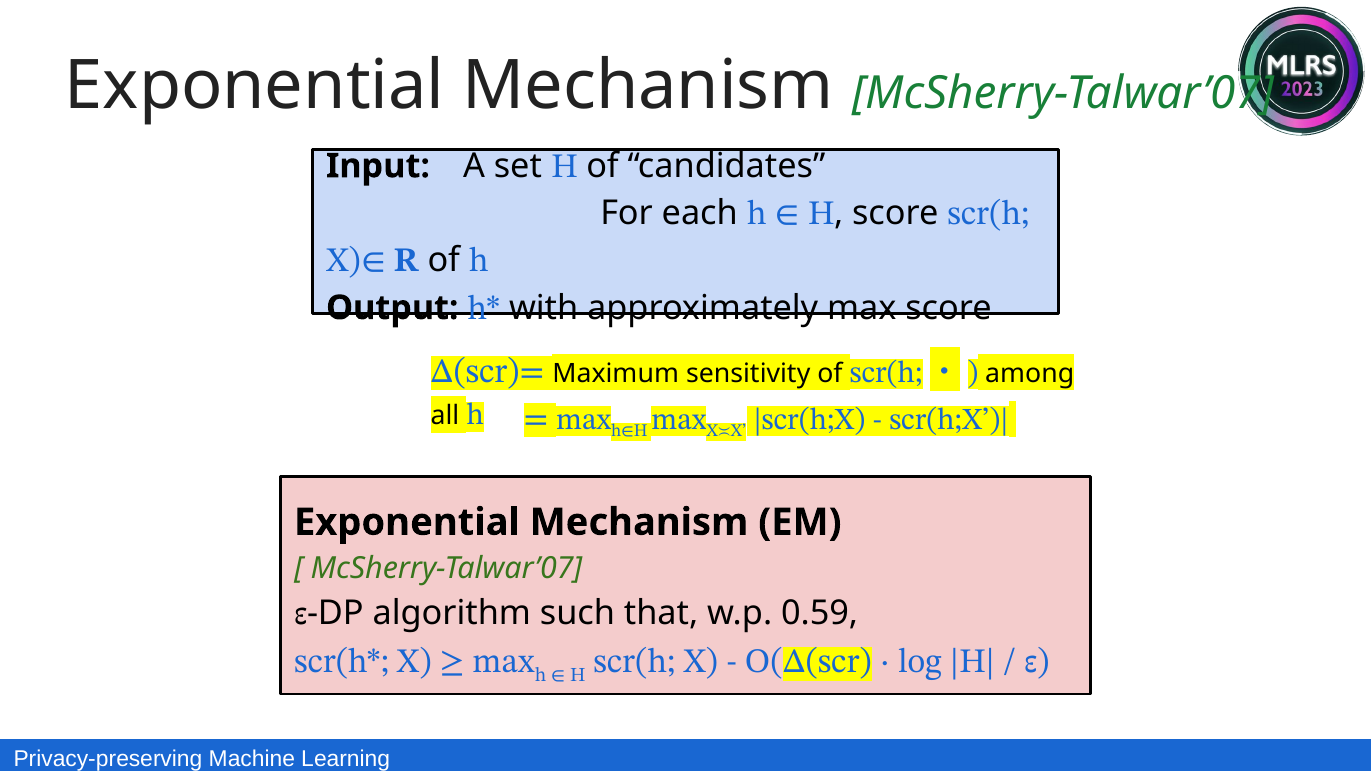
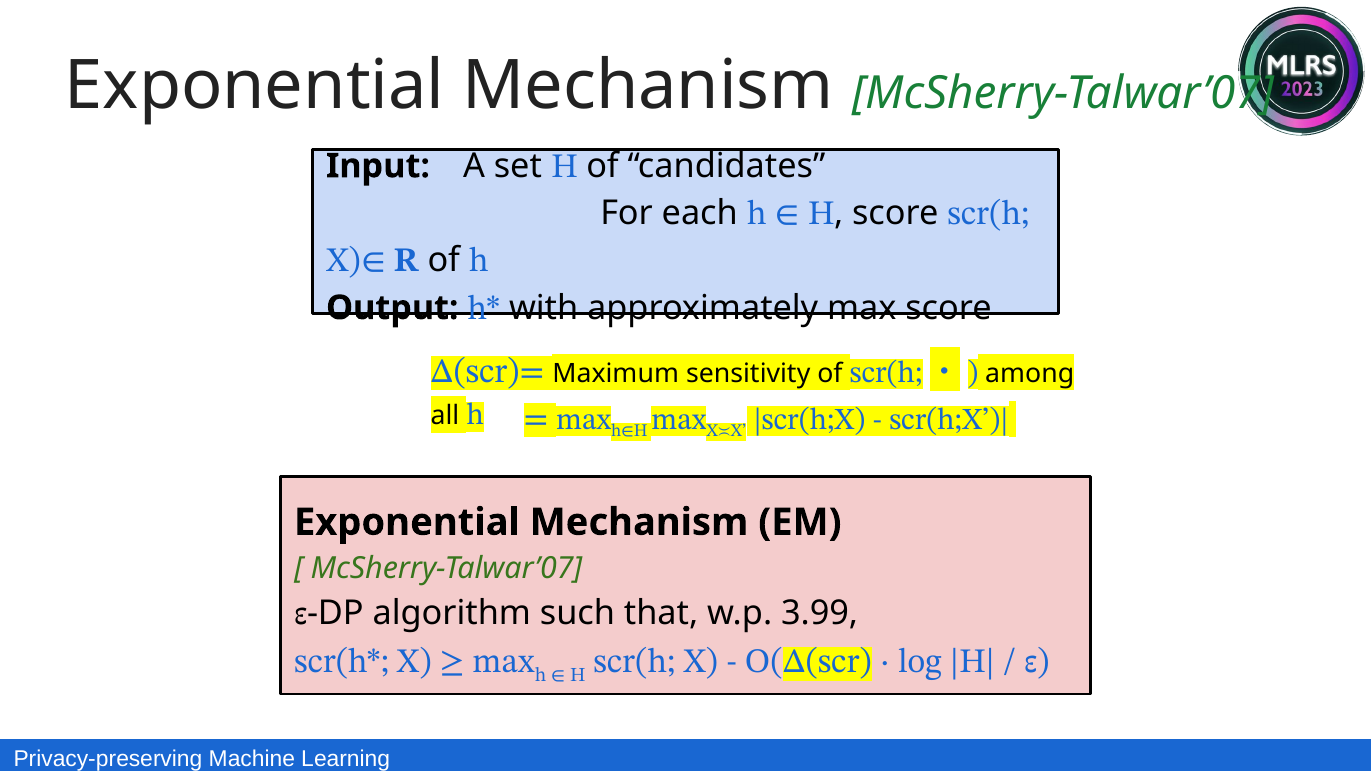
0.59: 0.59 -> 3.99
